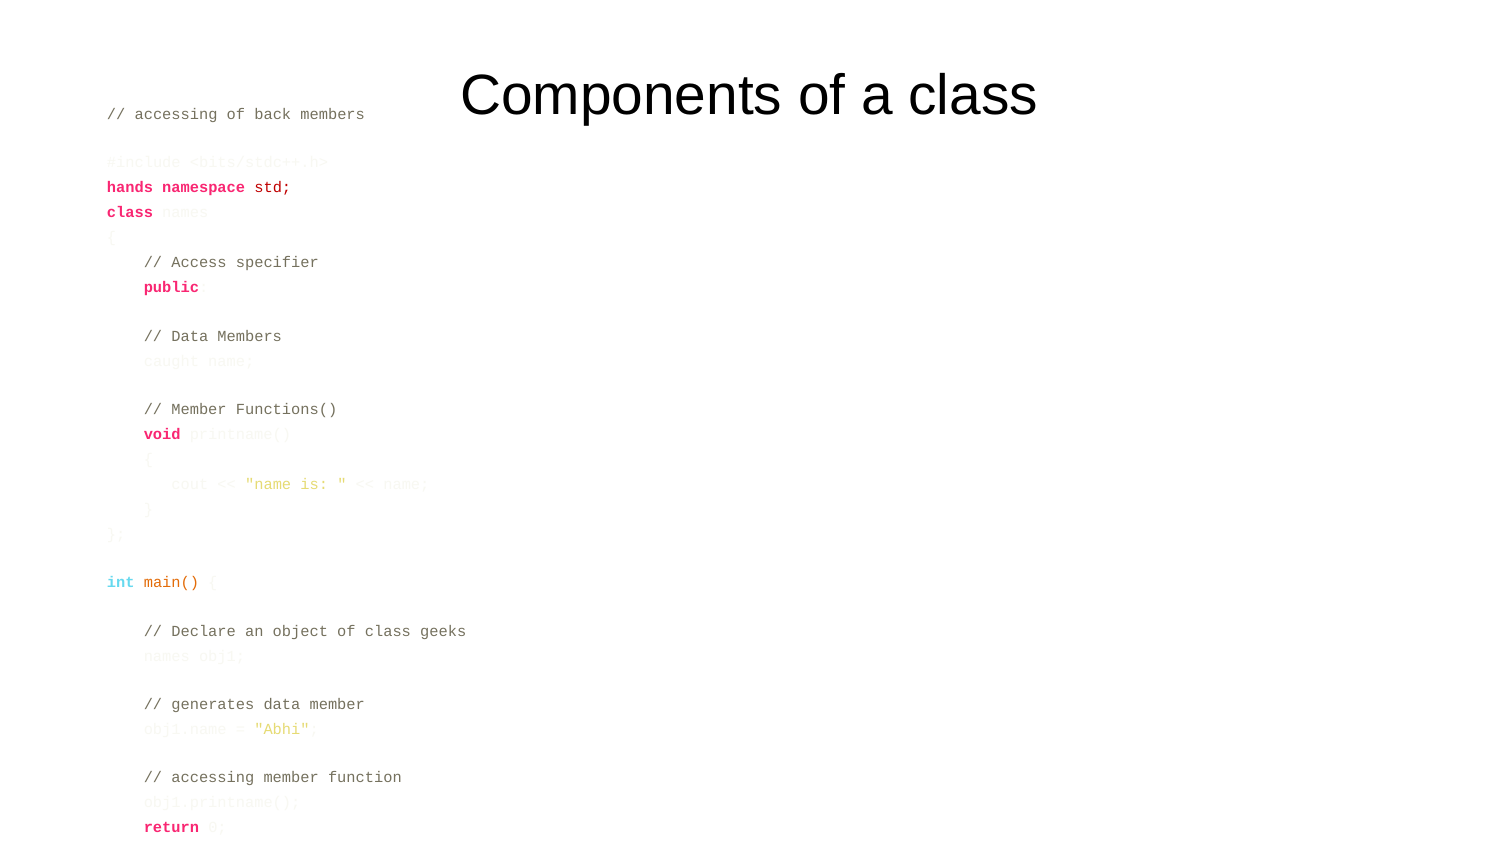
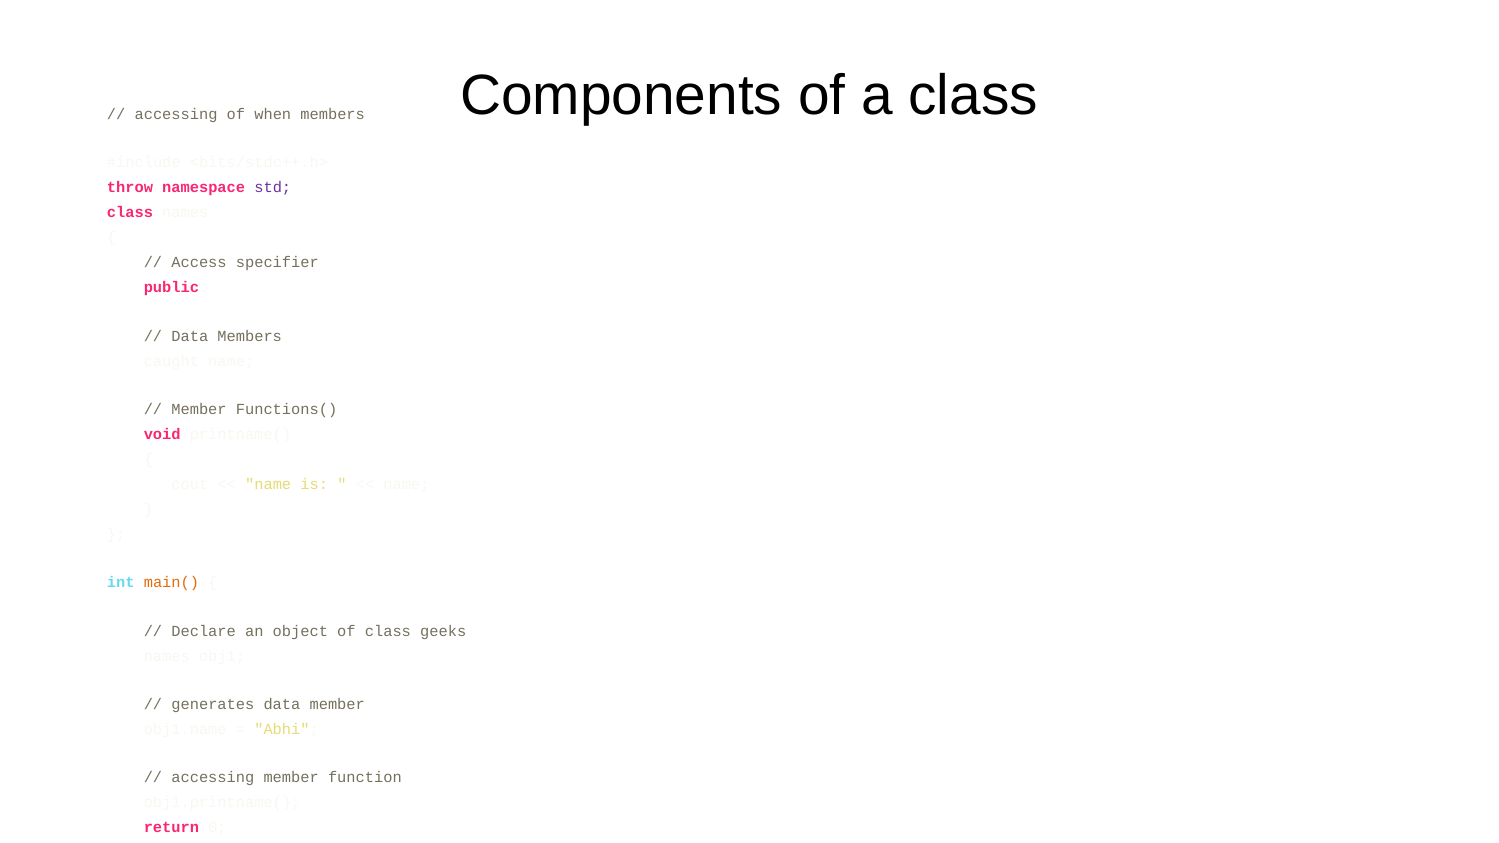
back: back -> when
hands: hands -> throw
std colour: red -> purple
